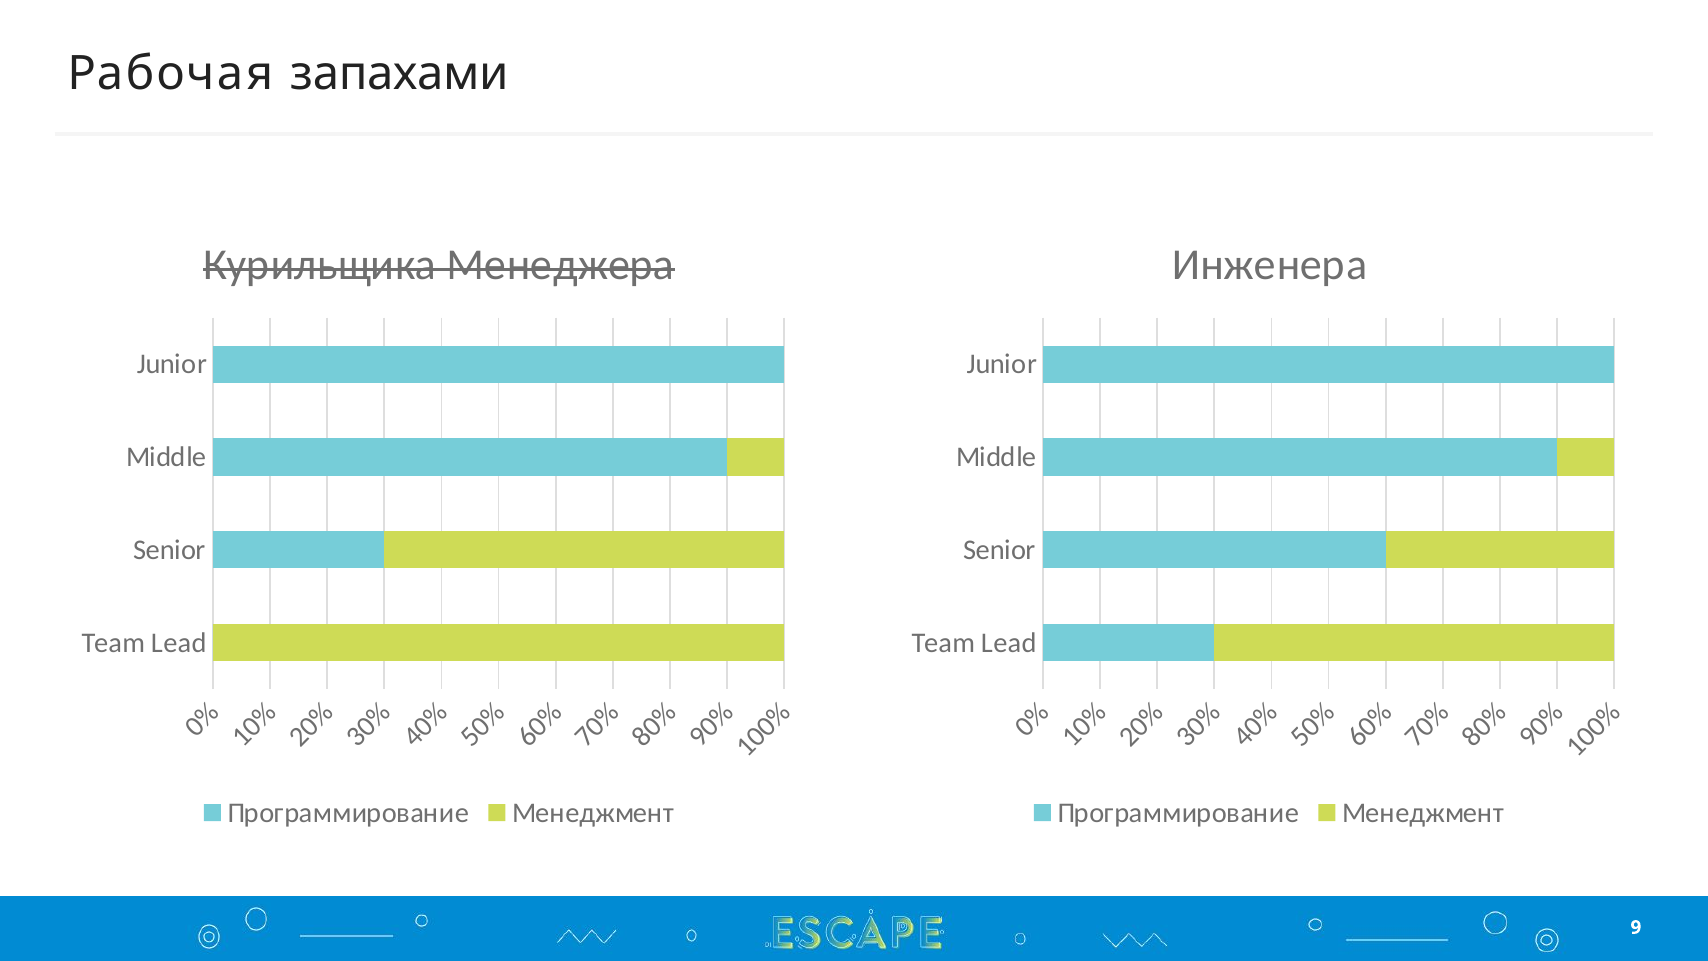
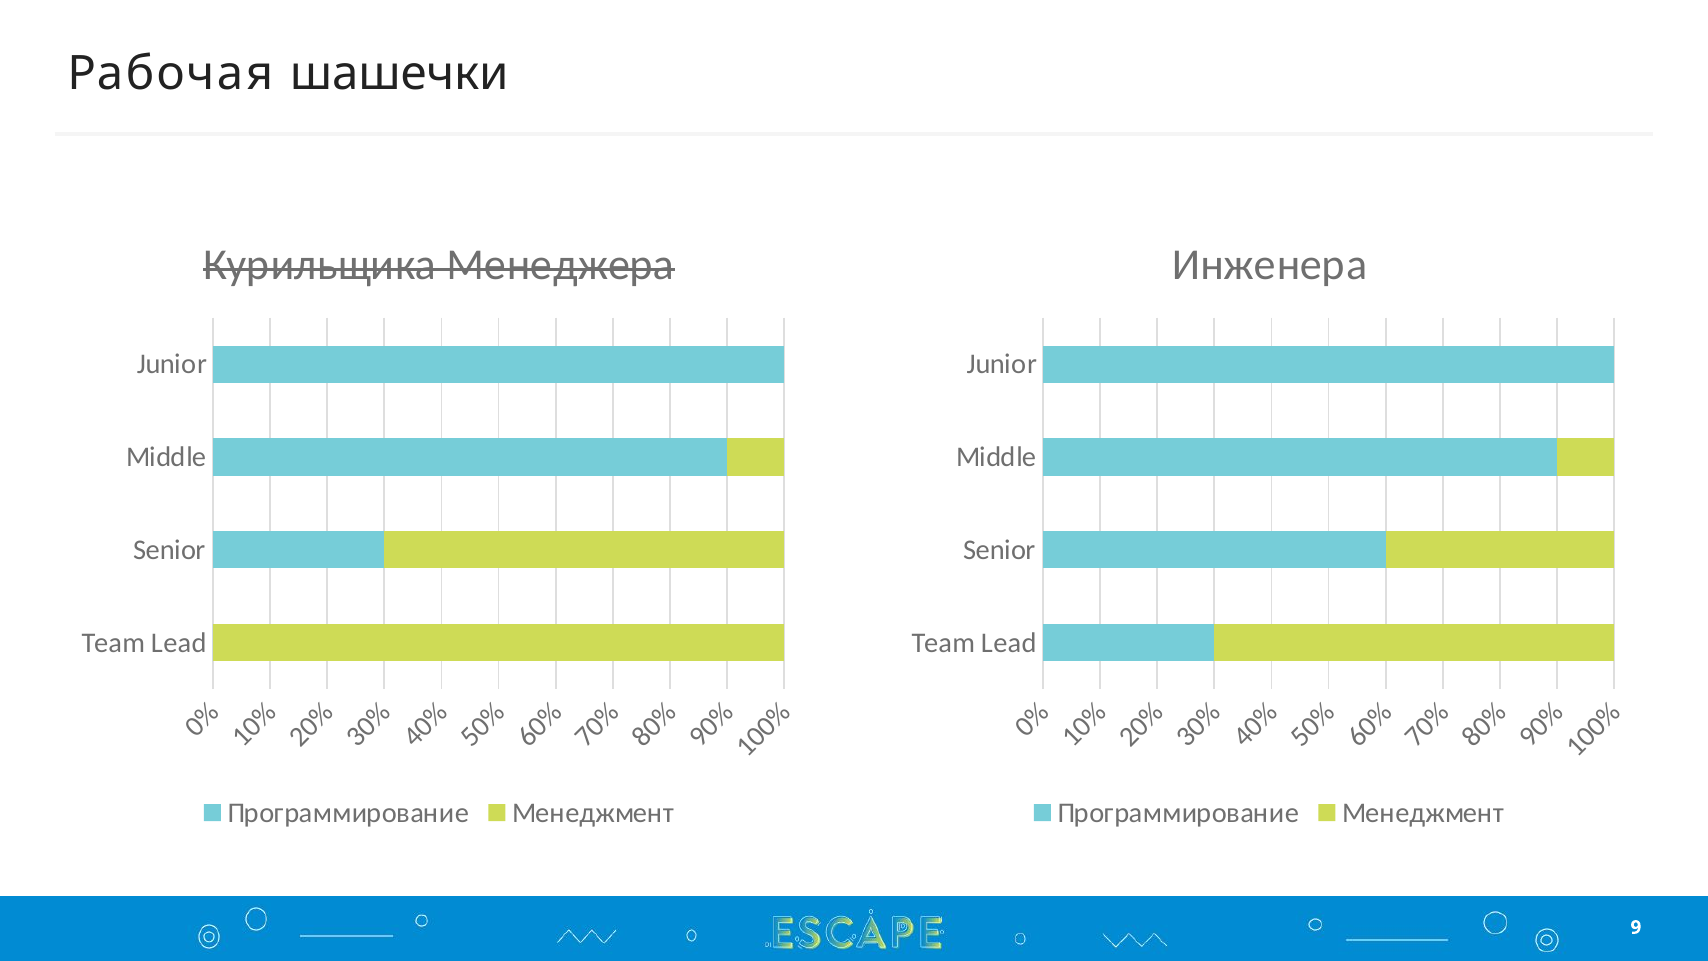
запахами: запахами -> шашечки
